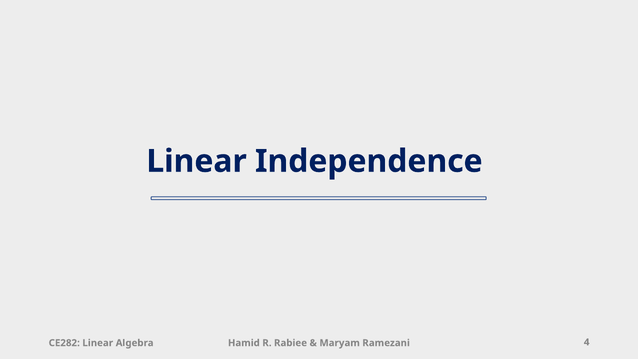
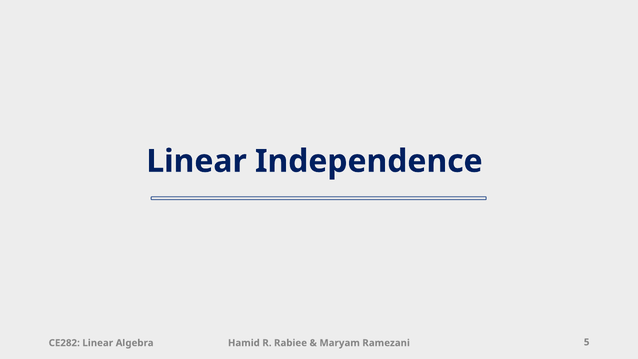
4: 4 -> 5
